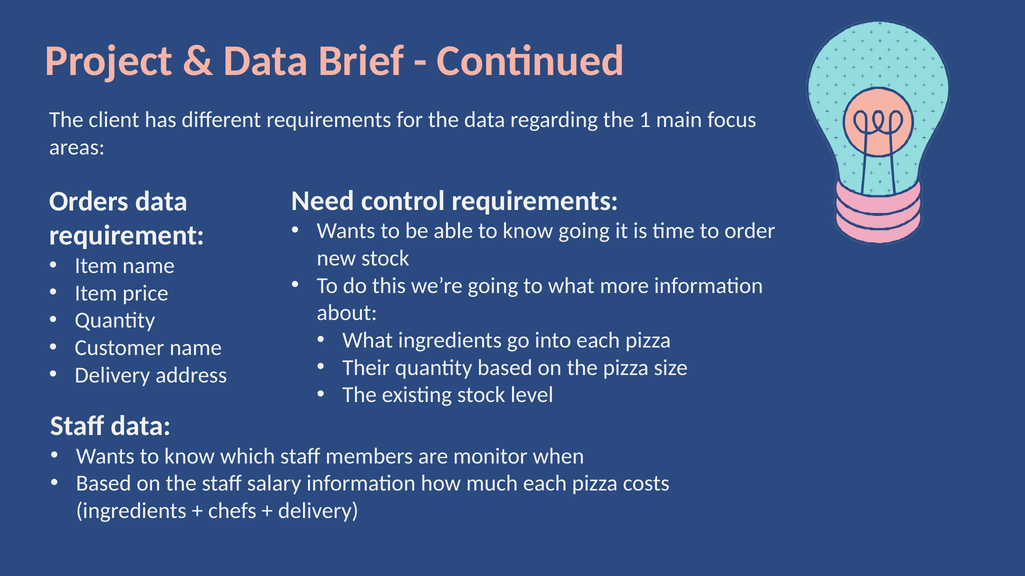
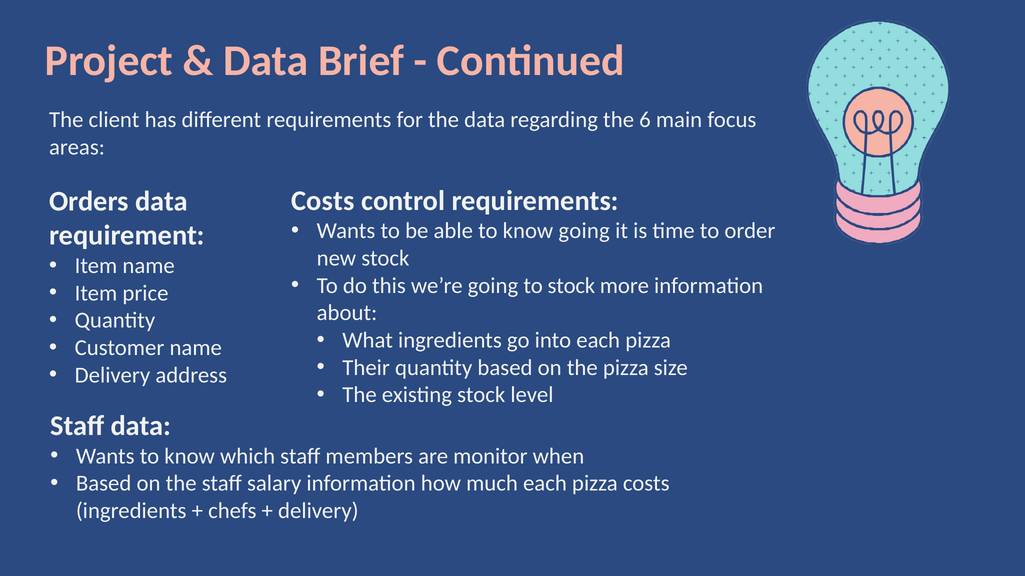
1: 1 -> 6
Need at (323, 201): Need -> Costs
to what: what -> stock
